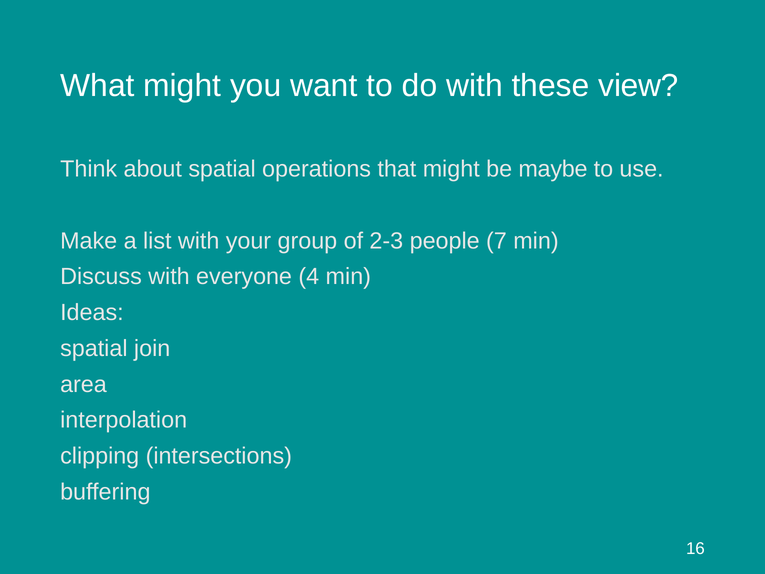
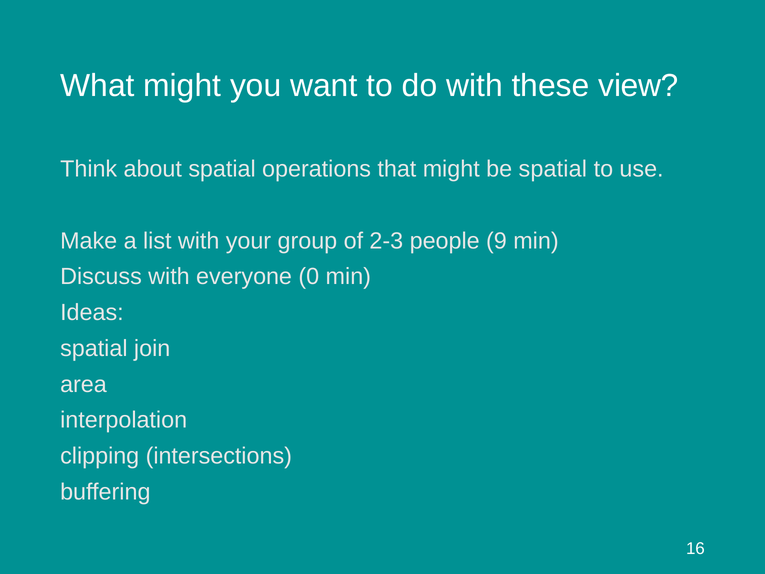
be maybe: maybe -> spatial
7: 7 -> 9
4: 4 -> 0
